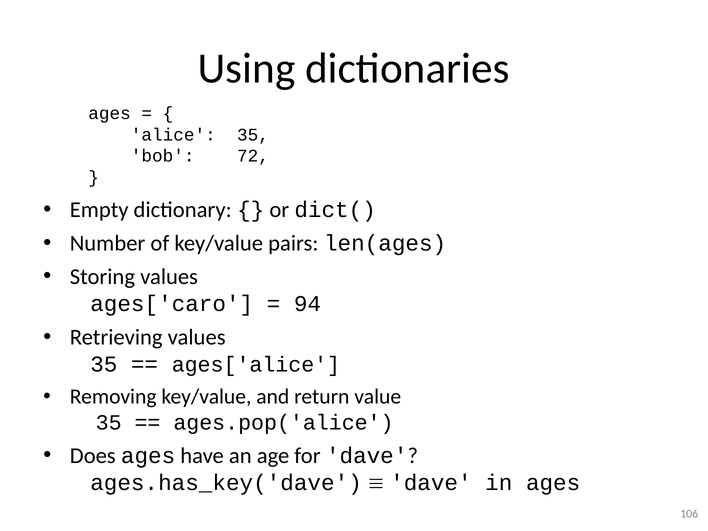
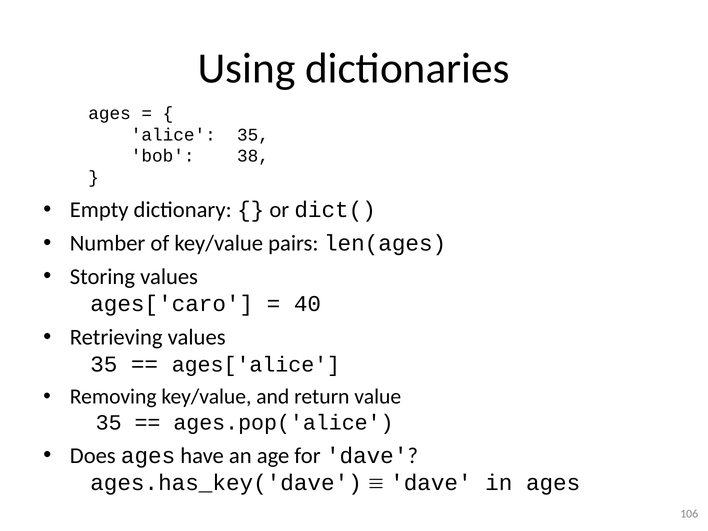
72: 72 -> 38
94: 94 -> 40
